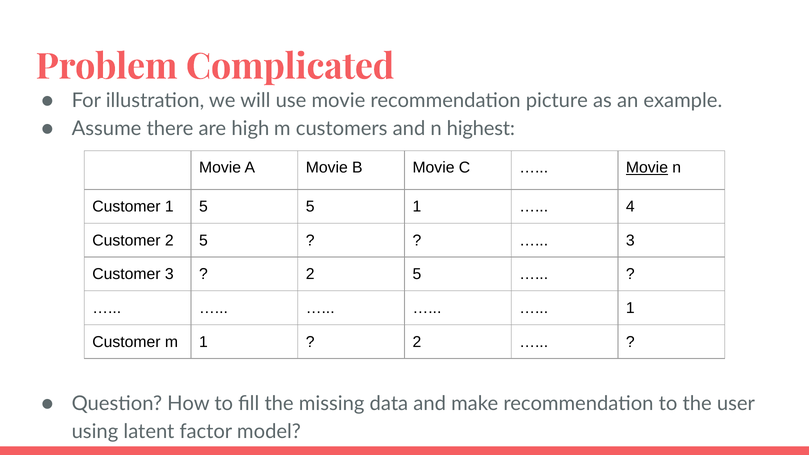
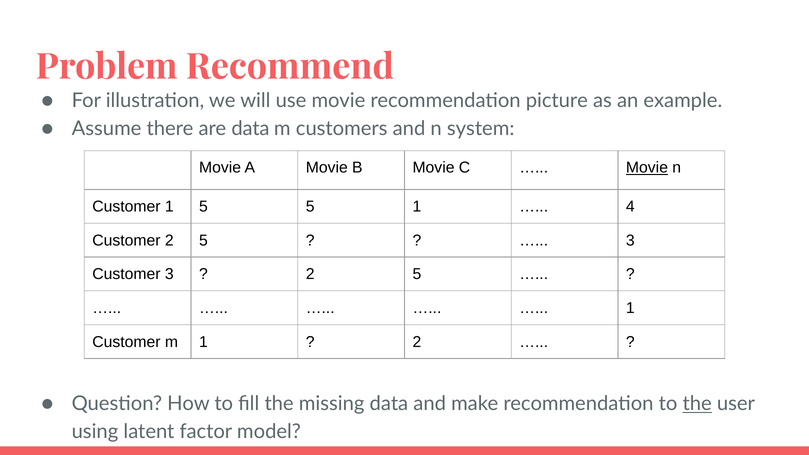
Complicated: Complicated -> Recommend
are high: high -> data
highest: highest -> system
the at (697, 404) underline: none -> present
